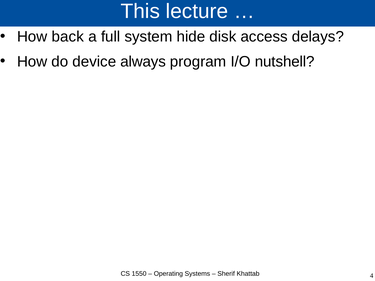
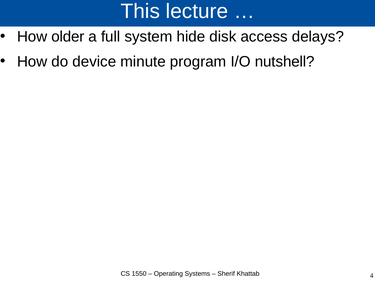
back: back -> older
always: always -> minute
